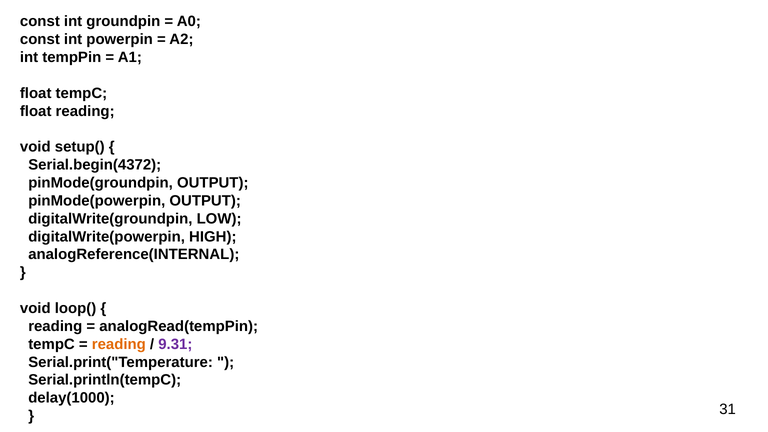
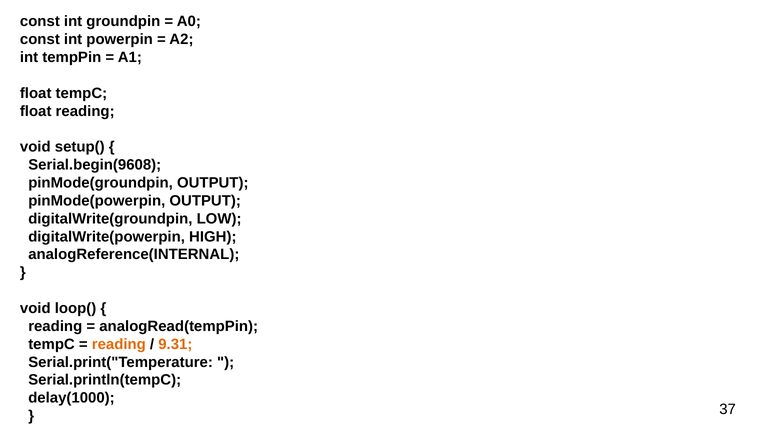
Serial.begin(4372: Serial.begin(4372 -> Serial.begin(9608
9.31 colour: purple -> orange
31: 31 -> 37
